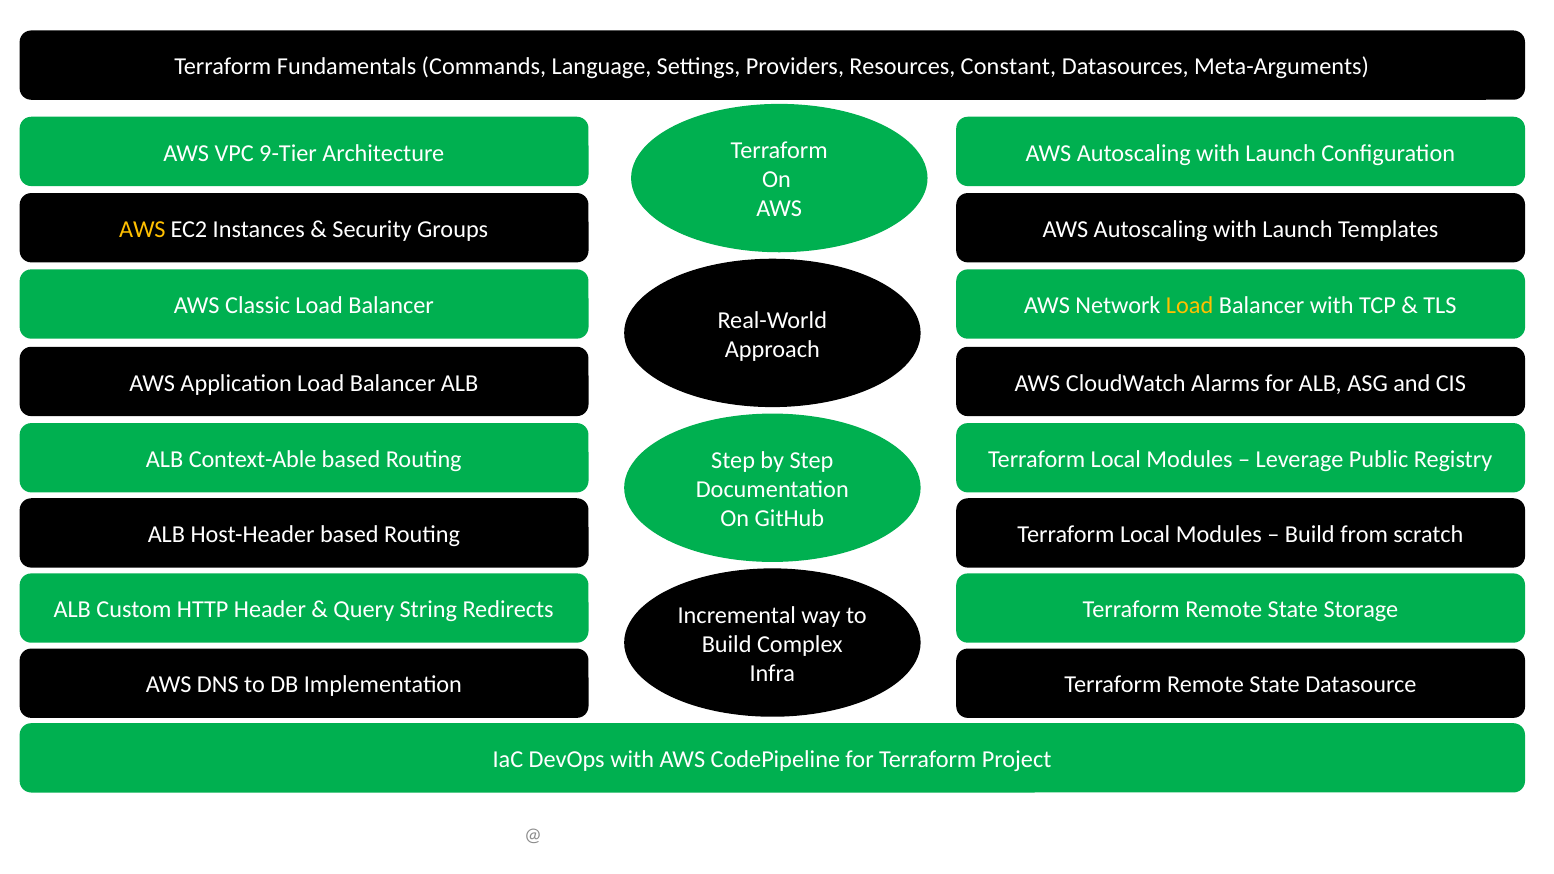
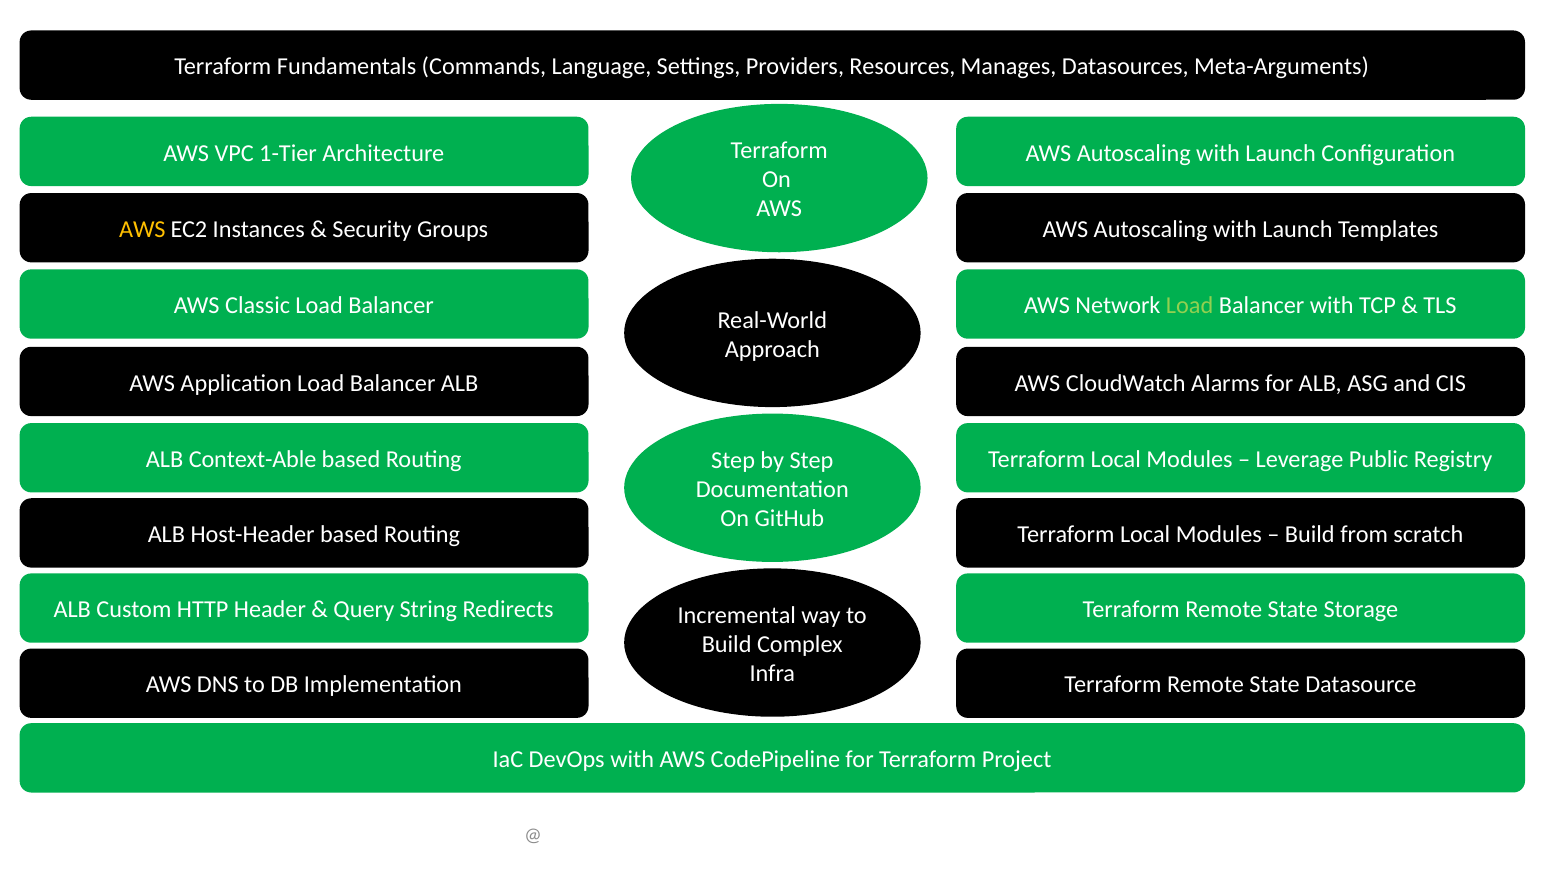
Constant: Constant -> Manages
9-Tier: 9-Tier -> 1-Tier
Load at (1190, 306) colour: yellow -> light green
